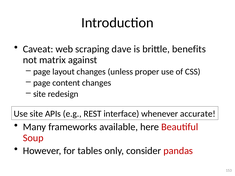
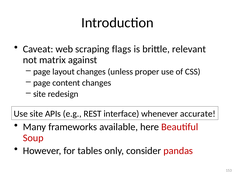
dave: dave -> flags
benefits: benefits -> relevant
